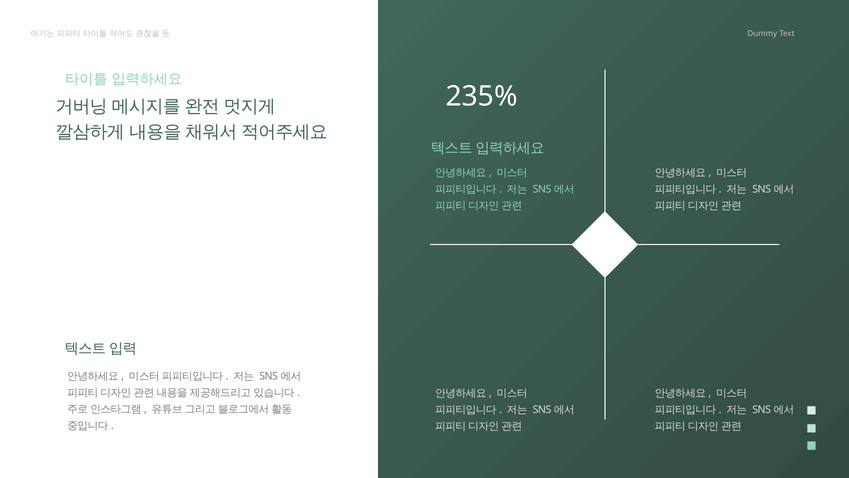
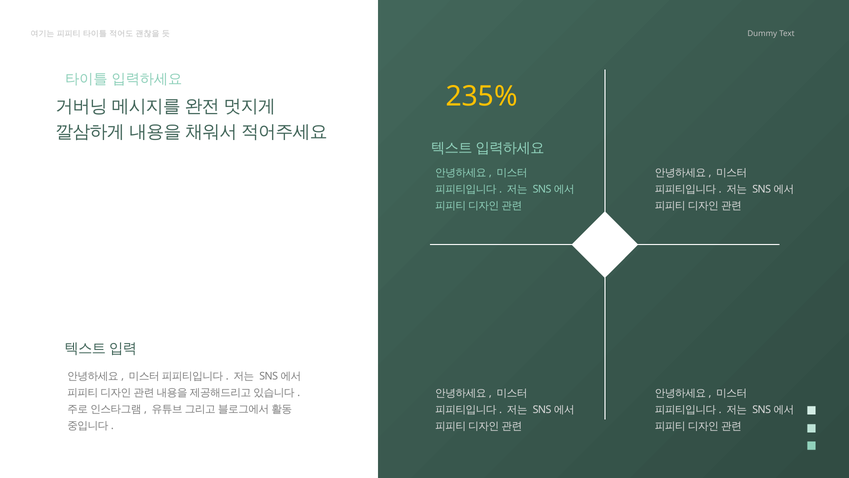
235% colour: white -> yellow
